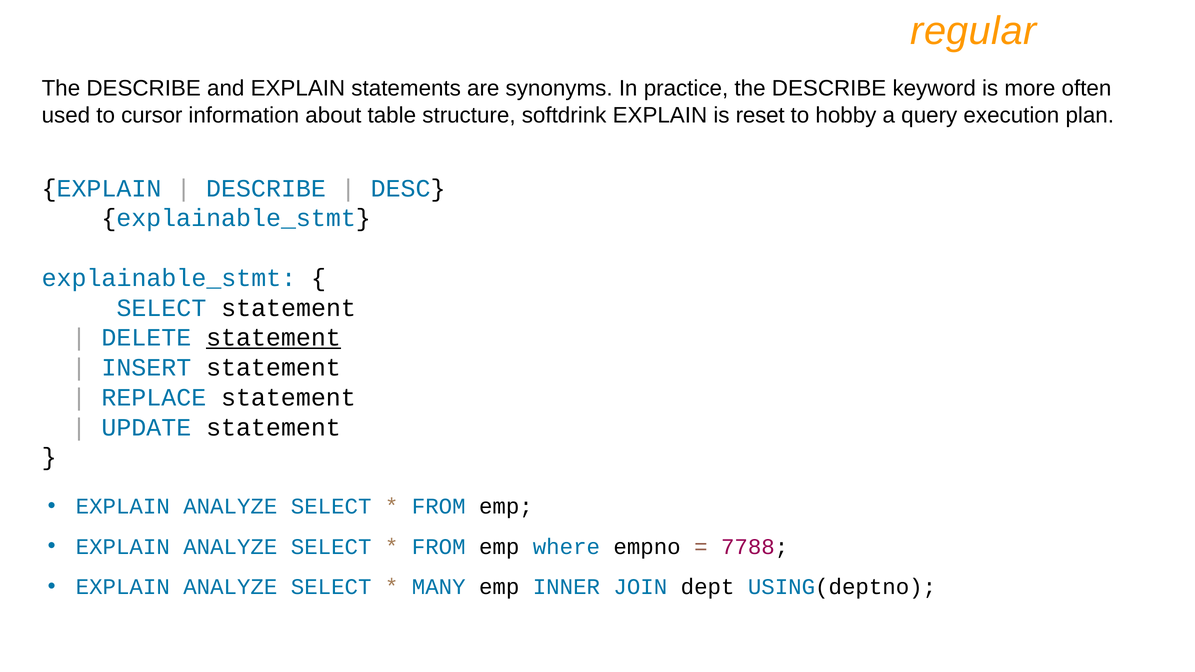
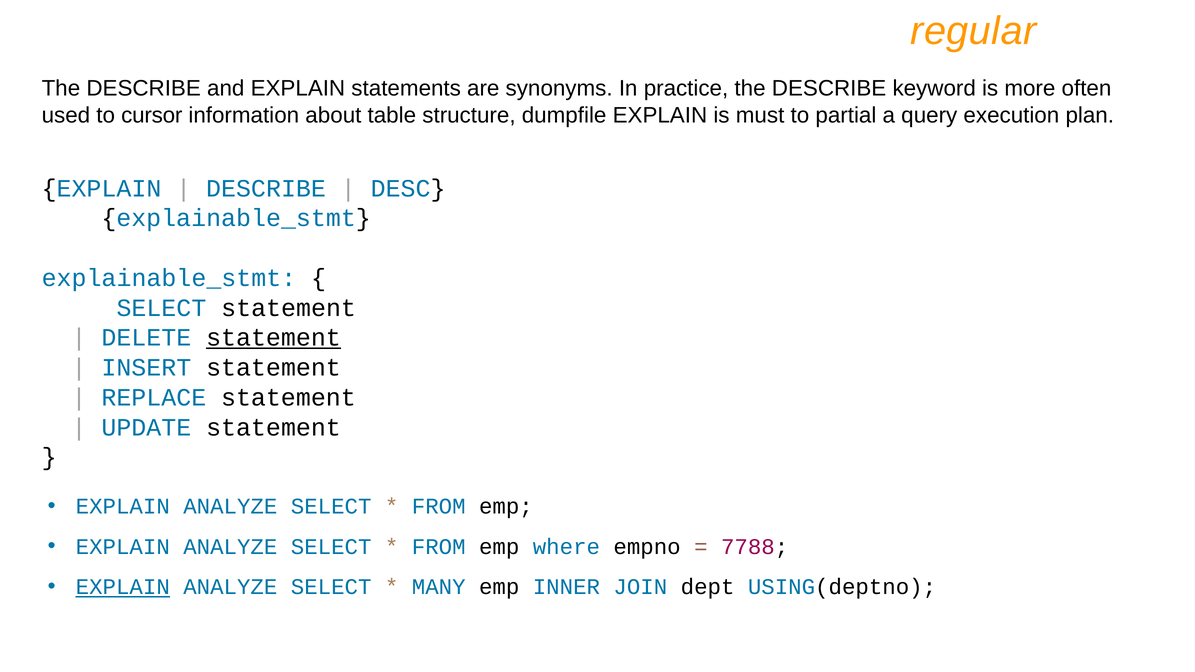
softdrink: softdrink -> dumpfile
reset: reset -> must
hobby: hobby -> partial
EXPLAIN at (123, 587) underline: none -> present
